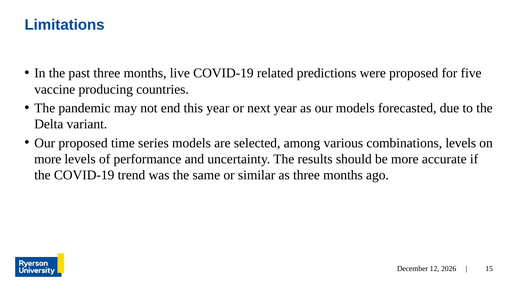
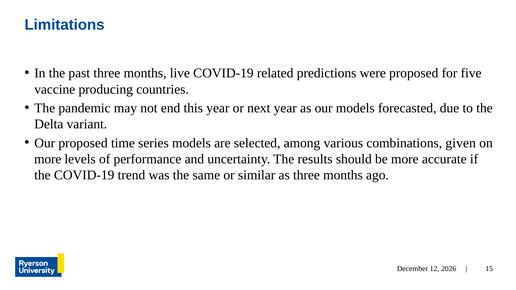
combinations levels: levels -> given
